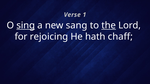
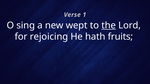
sing underline: present -> none
sang: sang -> wept
chaff: chaff -> fruits
